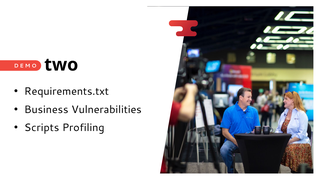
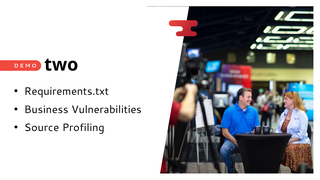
Scripts: Scripts -> Source
